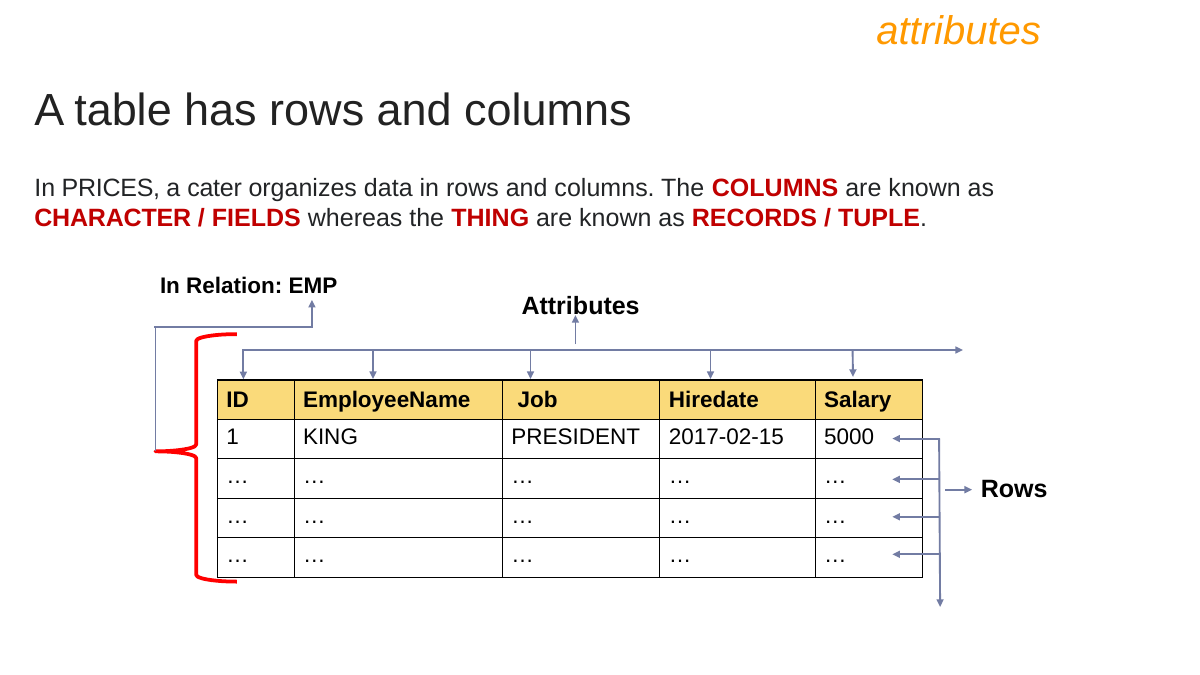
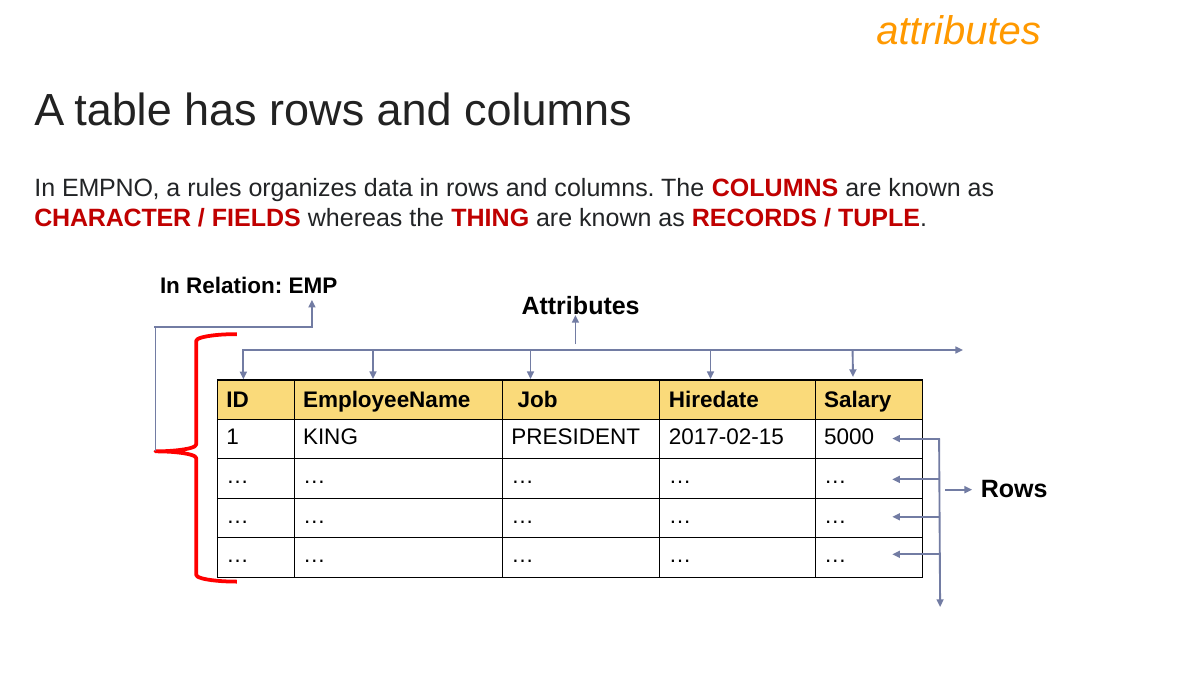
PRICES: PRICES -> EMPNO
cater: cater -> rules
